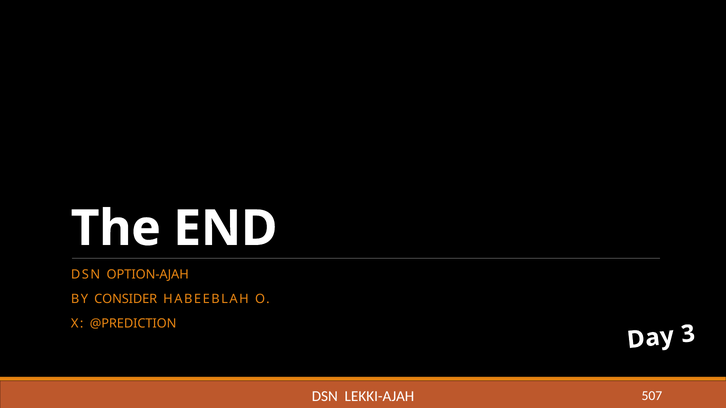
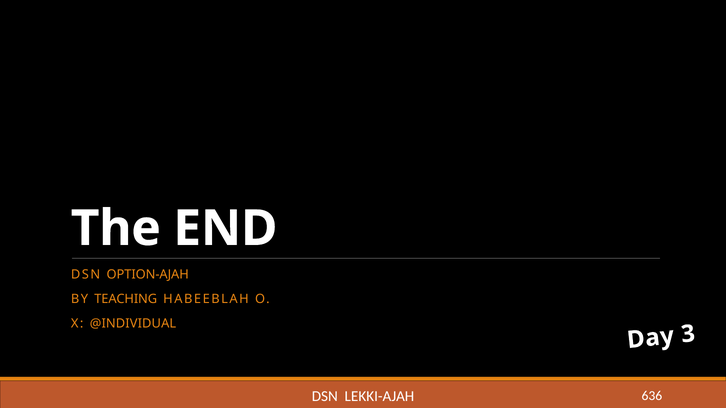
CONSIDER: CONSIDER -> TEACHING
@PREDICTION: @PREDICTION -> @INDIVIDUAL
507: 507 -> 636
